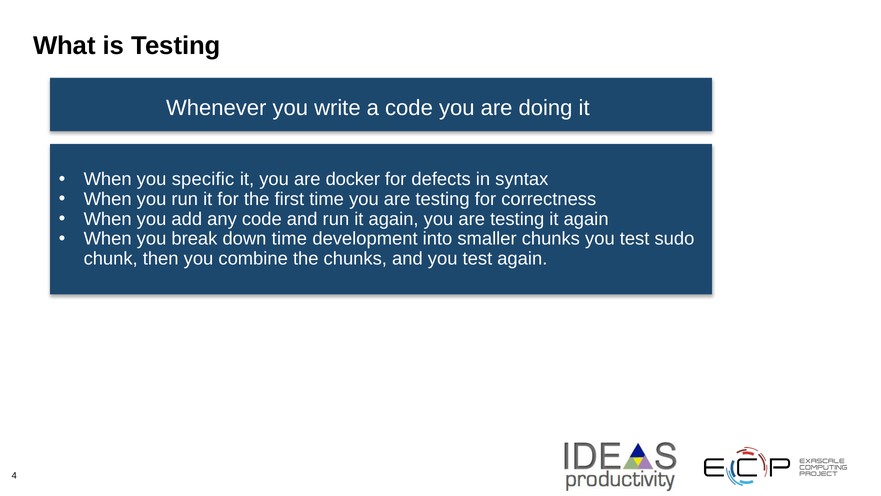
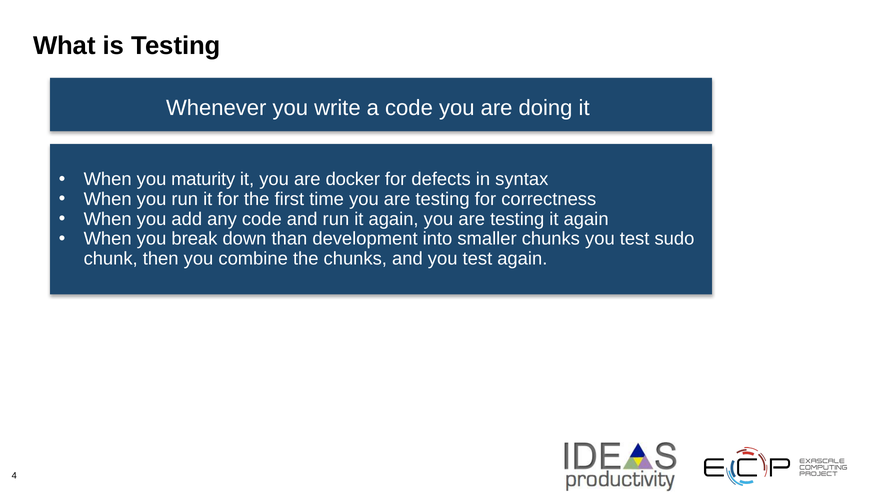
specific: specific -> maturity
down time: time -> than
